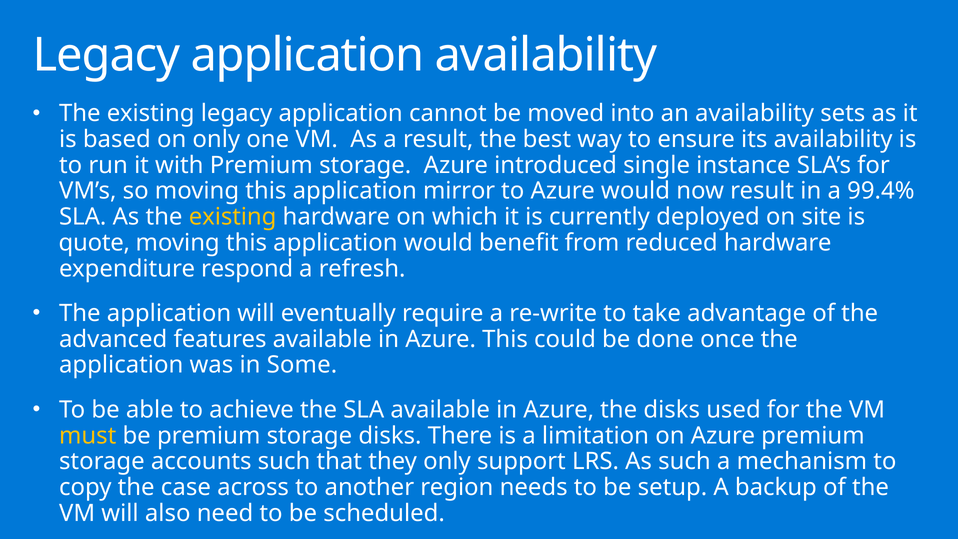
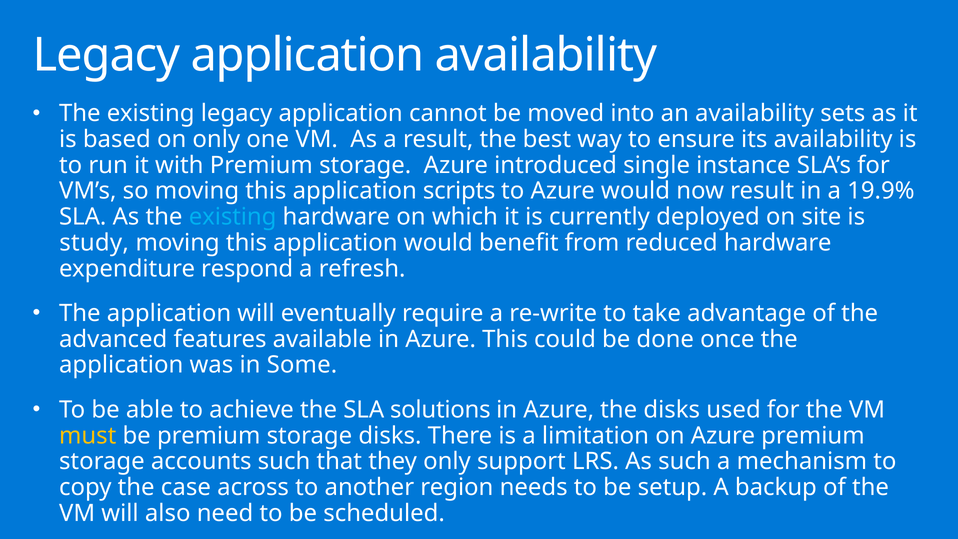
mirror: mirror -> scripts
99.4%: 99.4% -> 19.9%
existing at (233, 217) colour: yellow -> light blue
quote: quote -> study
SLA available: available -> solutions
